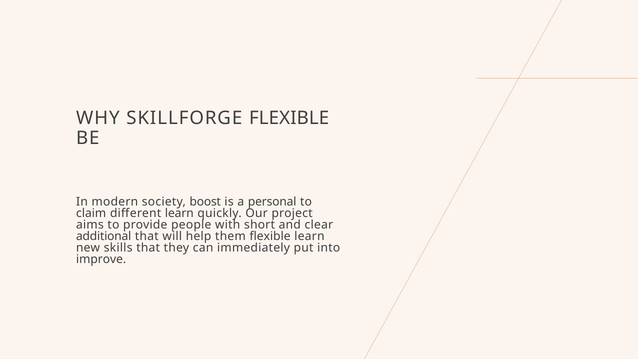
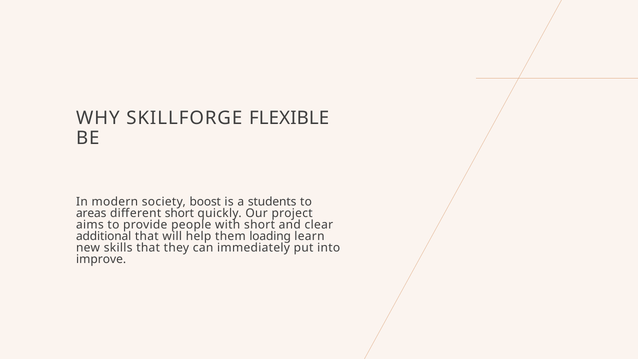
personal: personal -> students
claim: claim -> areas
different learn: learn -> short
them flexible: flexible -> loading
